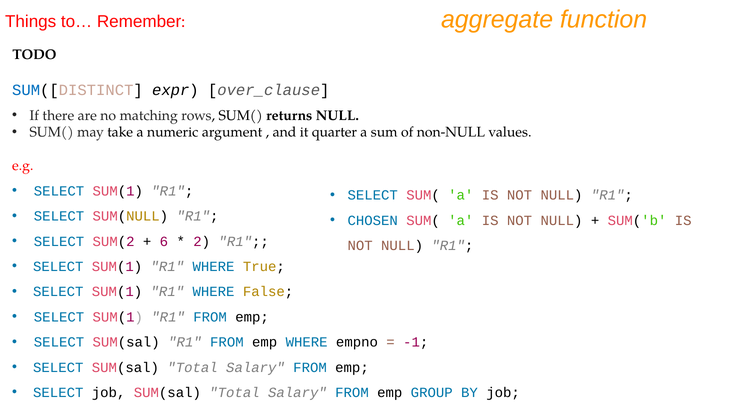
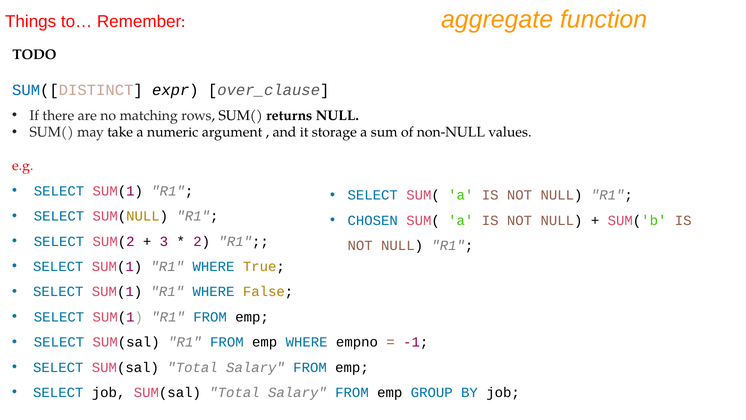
quarter: quarter -> storage
6: 6 -> 3
